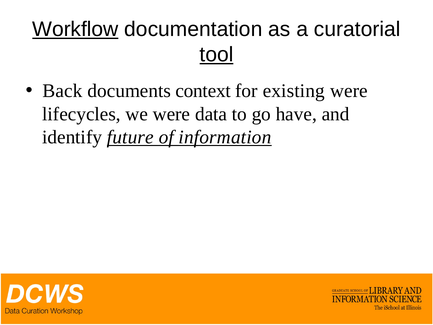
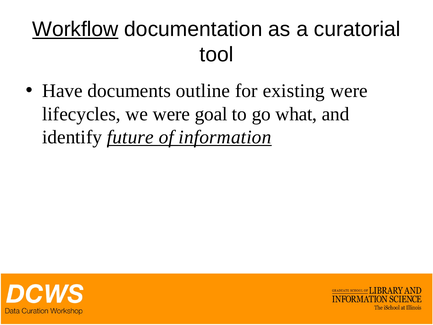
tool underline: present -> none
Back: Back -> Have
context: context -> outline
data: data -> goal
have: have -> what
